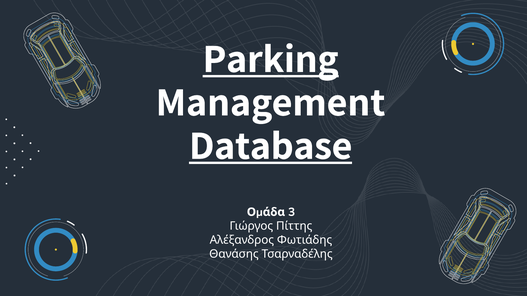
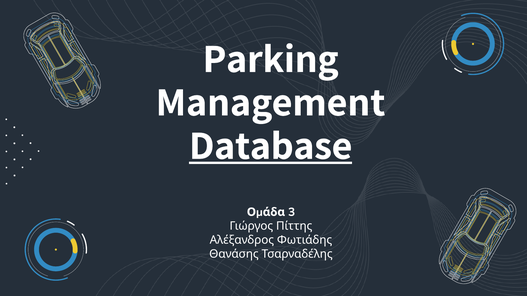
Parking underline: present -> none
